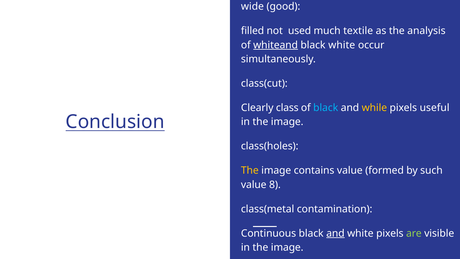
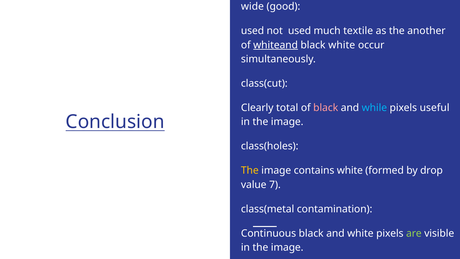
filled at (253, 31): filled -> used
analysis: analysis -> another
class: class -> total
black at (326, 108) colour: light blue -> pink
while colour: yellow -> light blue
contains value: value -> white
such: such -> drop
8: 8 -> 7
and at (335, 233) underline: present -> none
